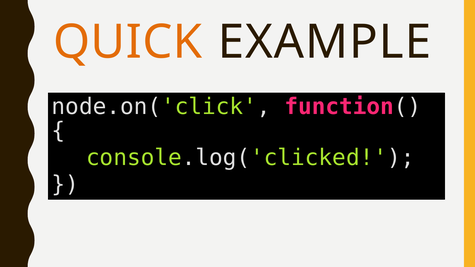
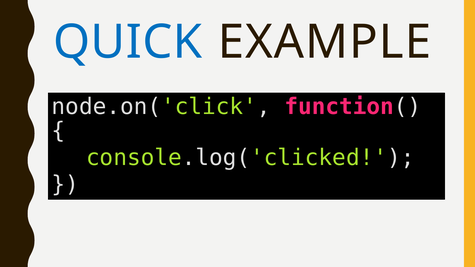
QUICK colour: orange -> blue
